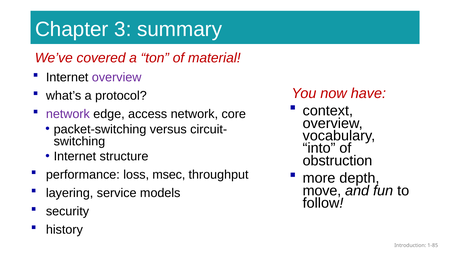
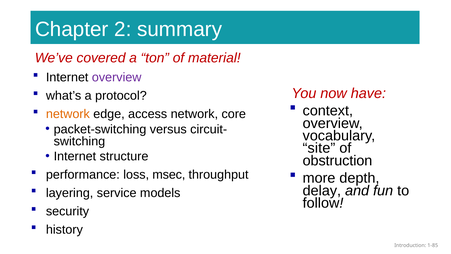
3: 3 -> 2
network at (68, 114) colour: purple -> orange
into: into -> site
move: move -> delay
